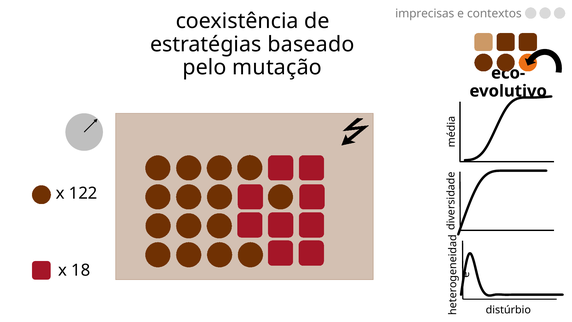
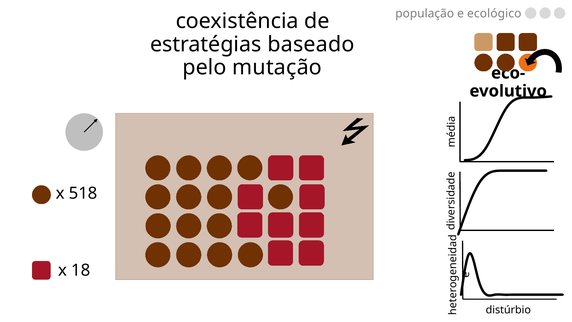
imprecisas: imprecisas -> população
contextos: contextos -> ecológico
122: 122 -> 518
